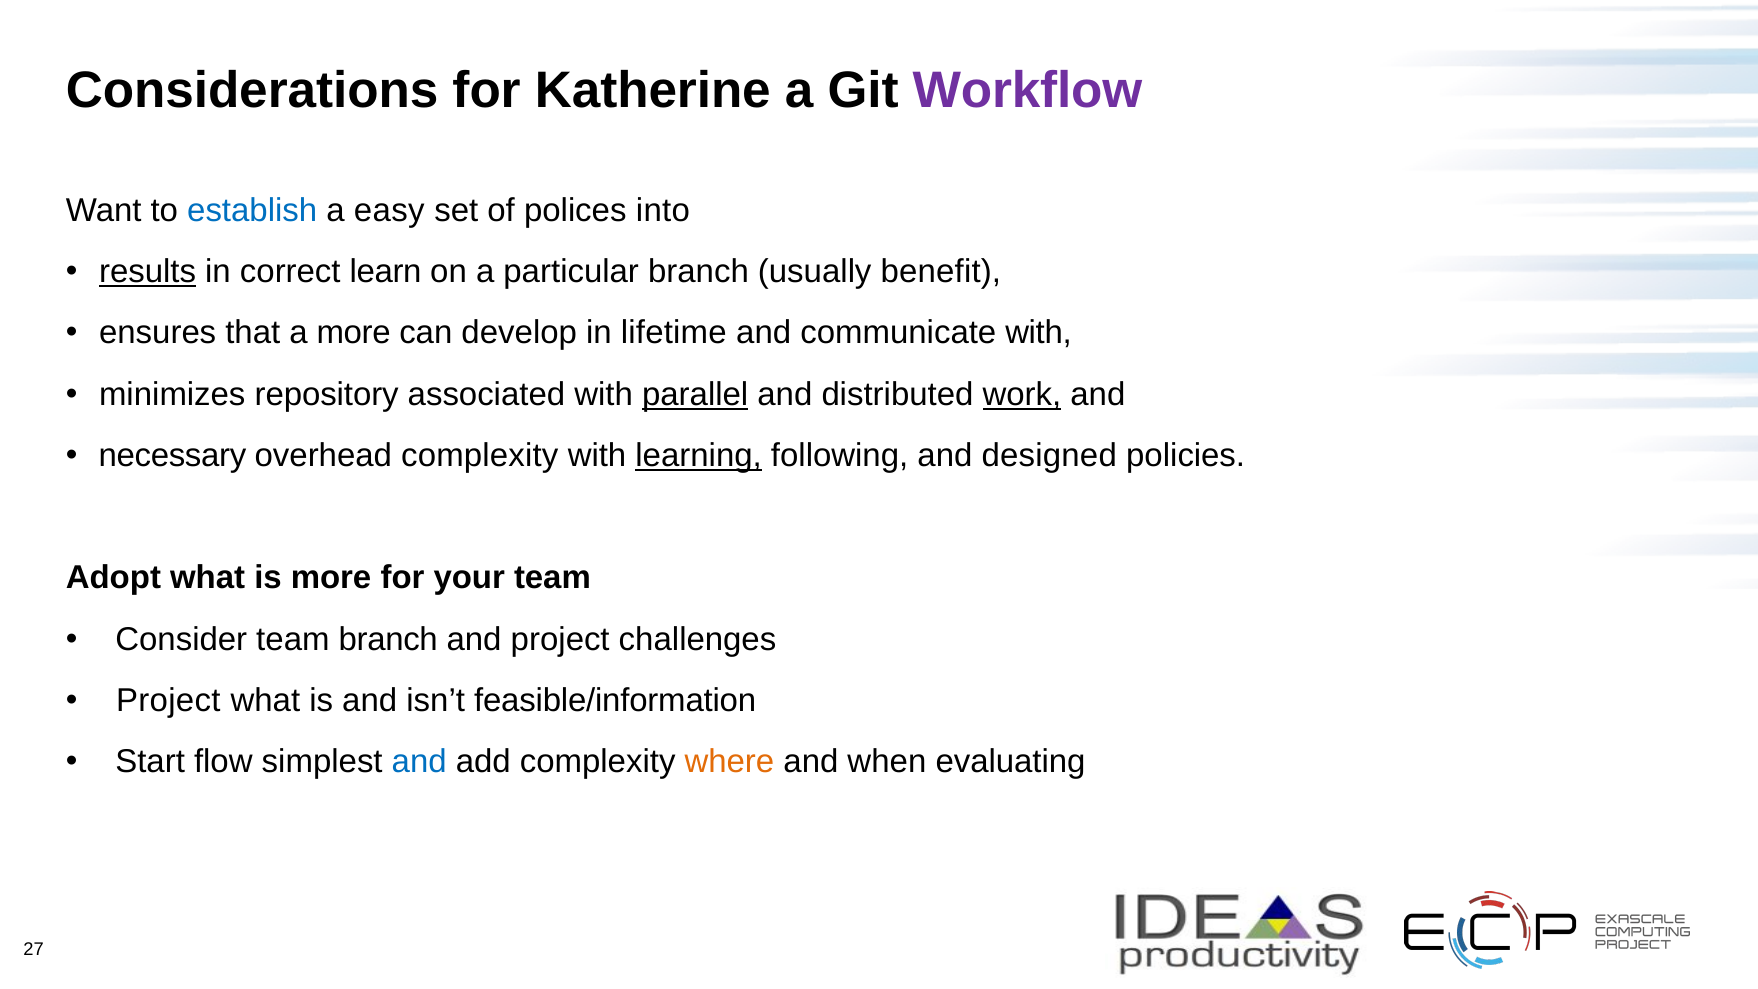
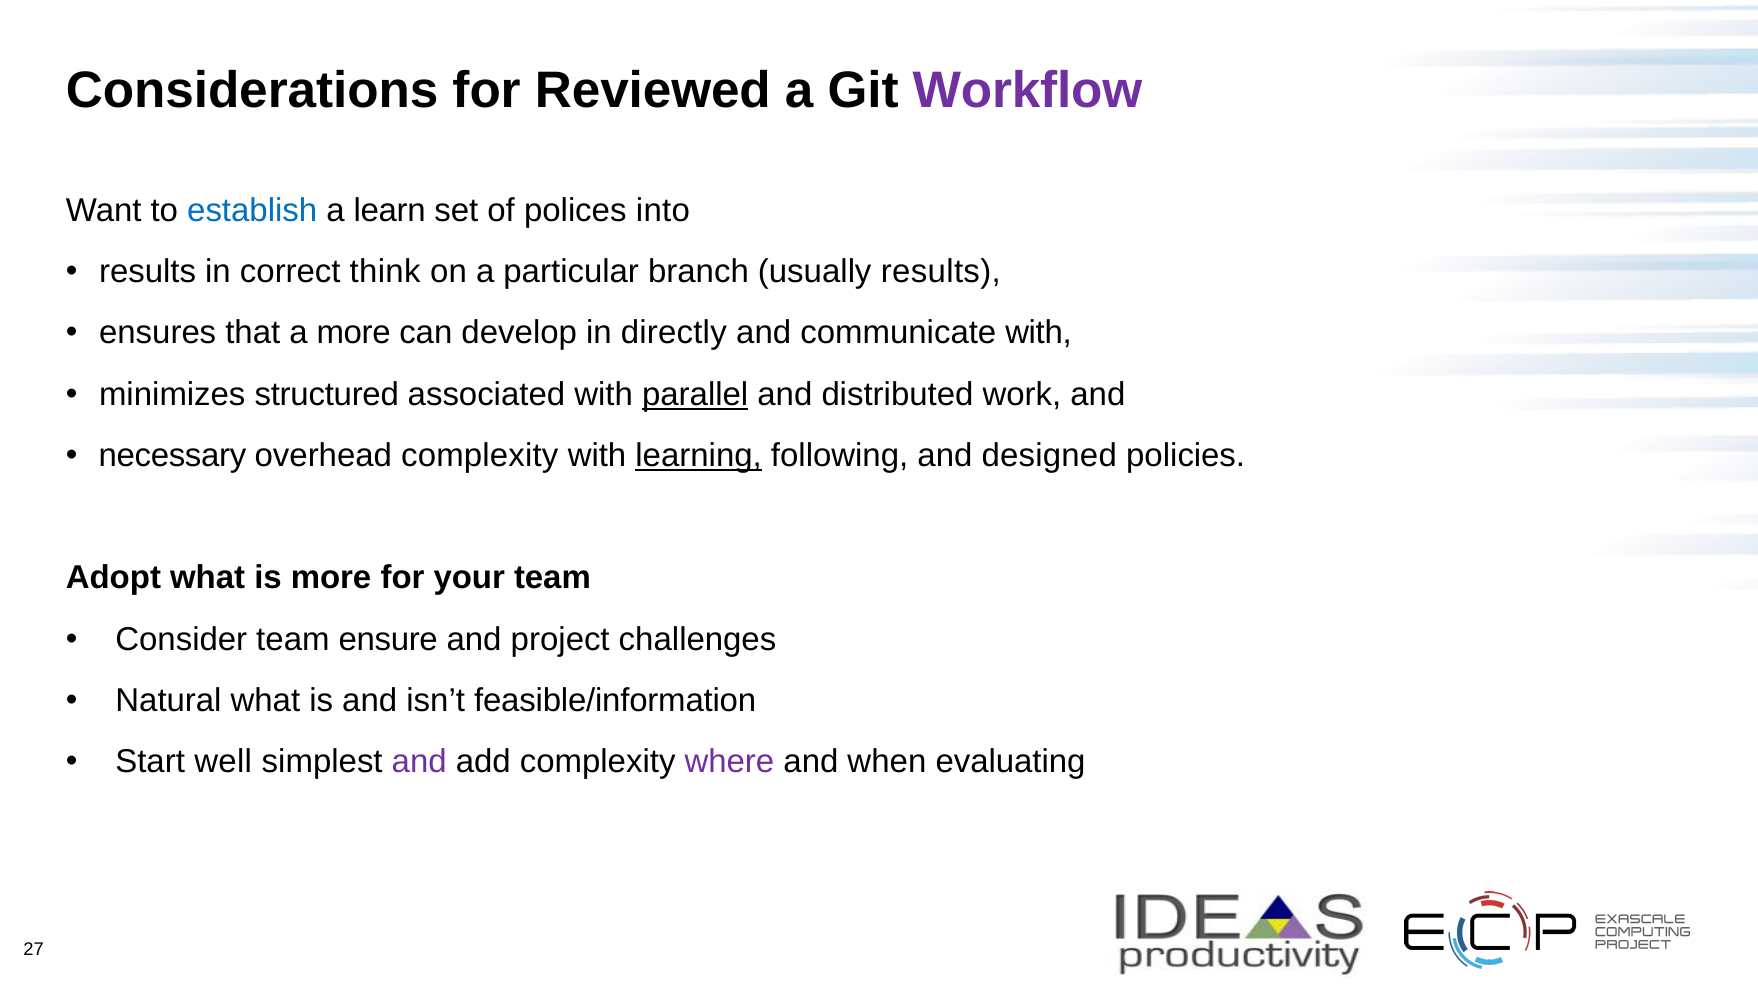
Katherine: Katherine -> Reviewed
easy: easy -> learn
results at (148, 272) underline: present -> none
learn: learn -> think
usually benefit: benefit -> results
lifetime: lifetime -> directly
repository: repository -> structured
work underline: present -> none
team branch: branch -> ensure
Project at (168, 701): Project -> Natural
flow: flow -> well
and at (419, 762) colour: blue -> purple
where colour: orange -> purple
